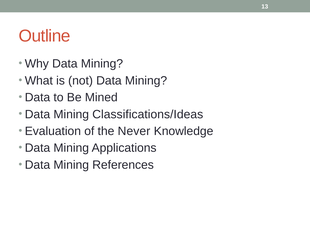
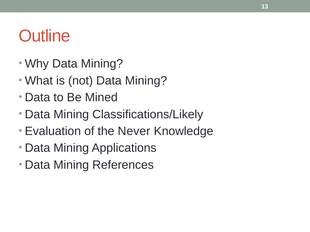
Classifications/Ideas: Classifications/Ideas -> Classifications/Likely
